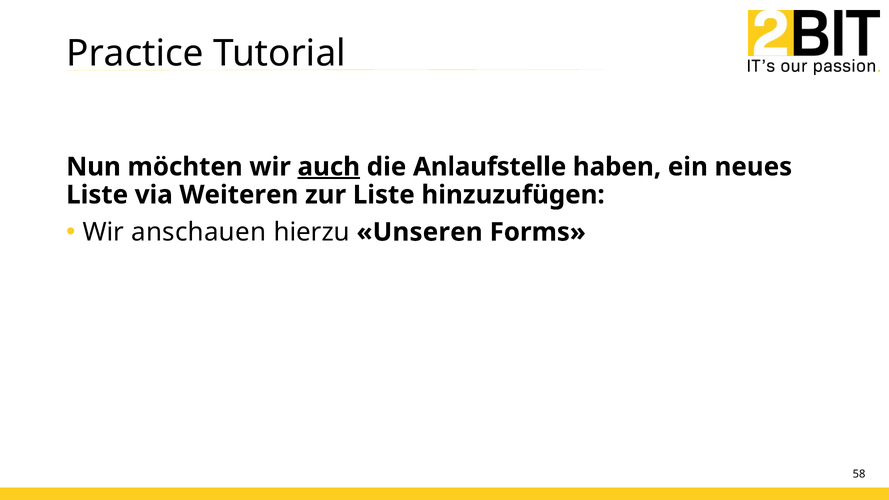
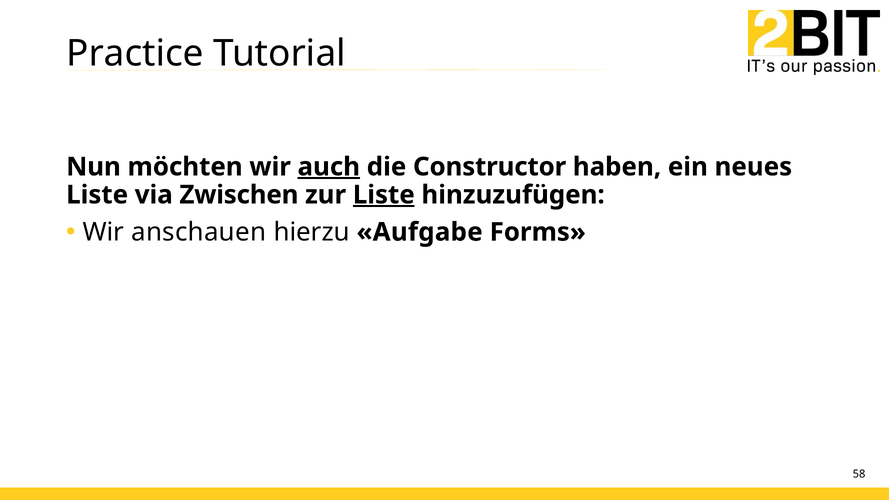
Anlaufstelle: Anlaufstelle -> Constructor
Weiteren: Weiteren -> Zwischen
Liste at (384, 195) underline: none -> present
Unseren: Unseren -> Aufgabe
